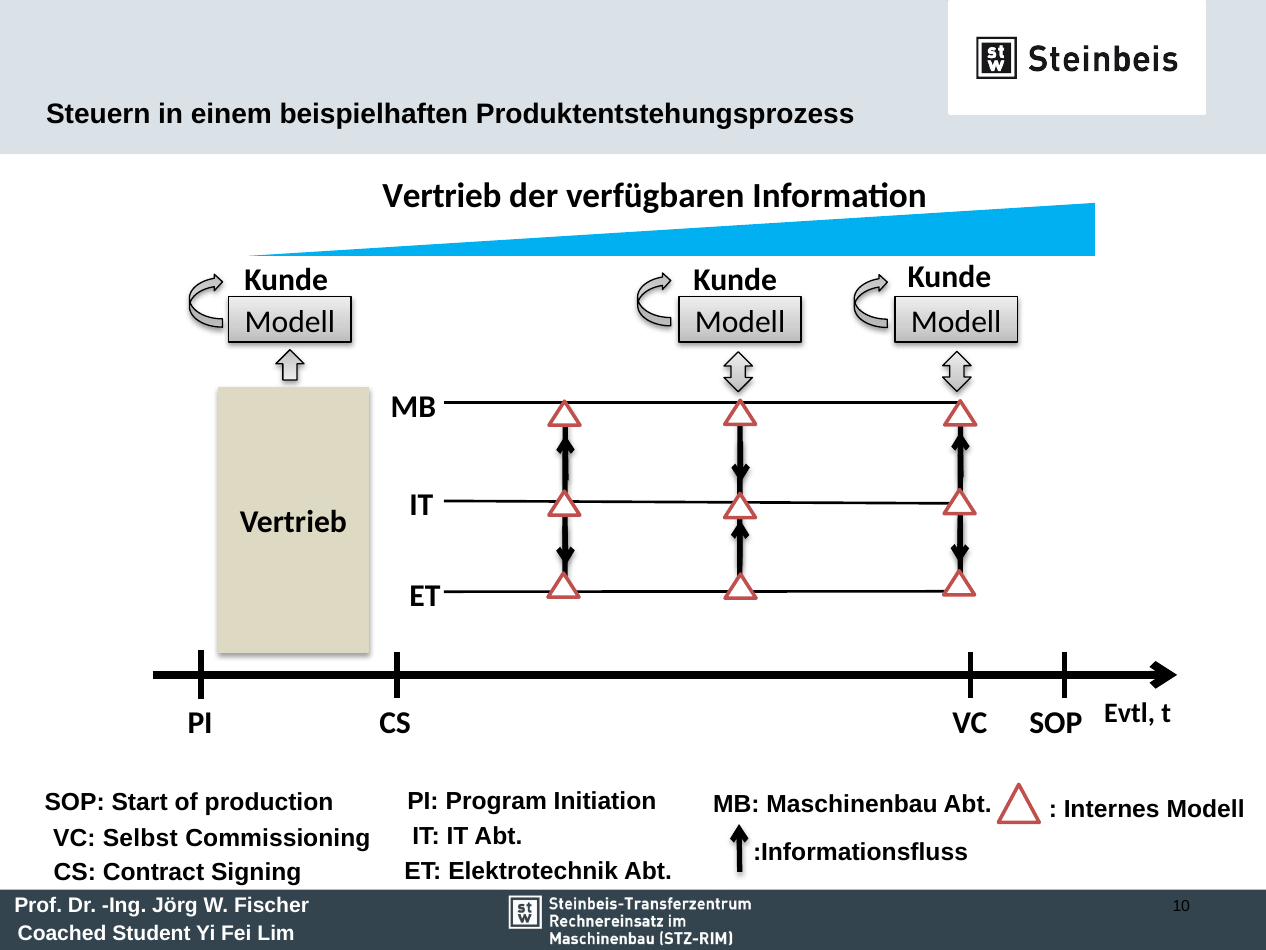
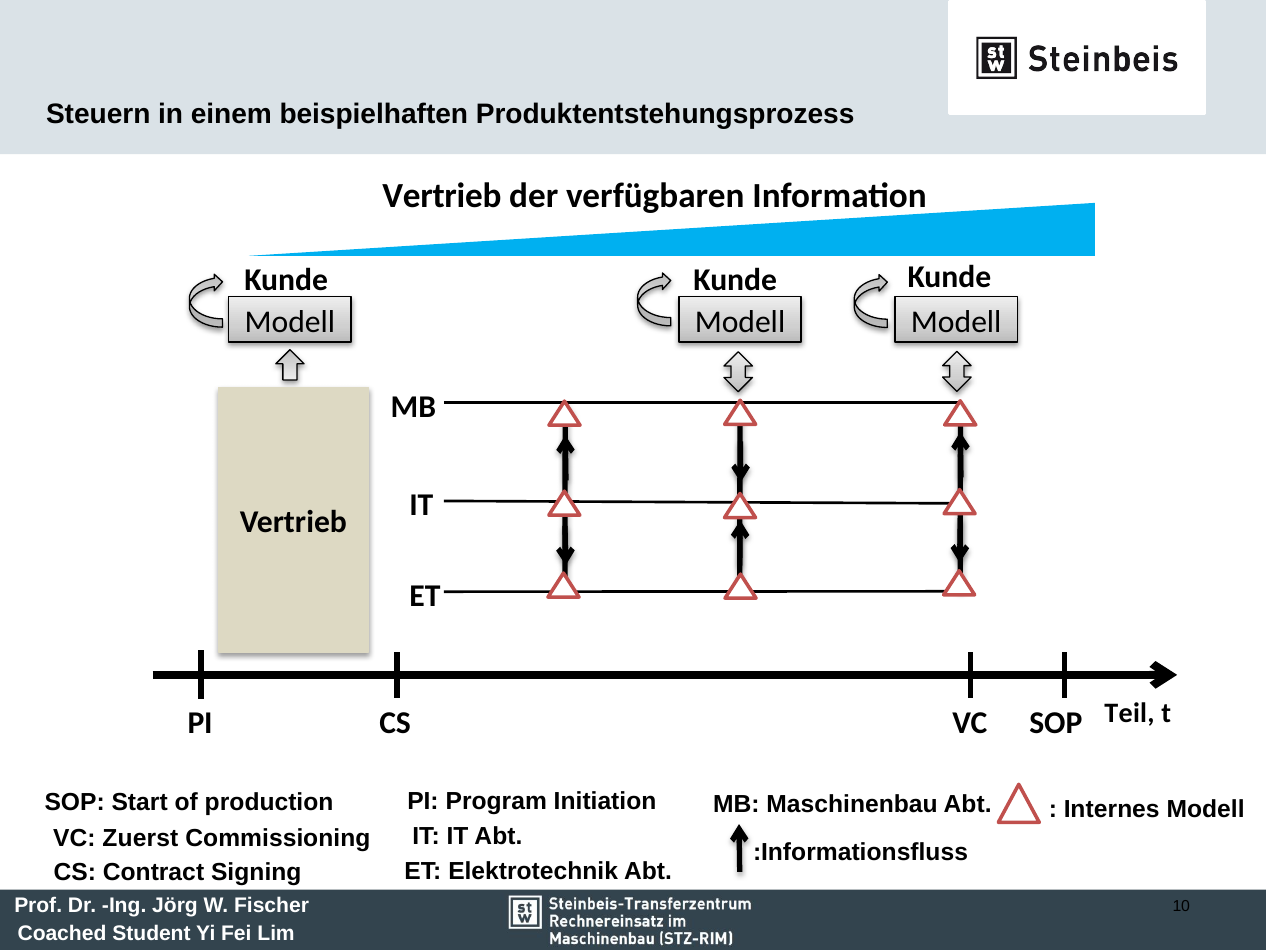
Evtl: Evtl -> Teil
Selbst: Selbst -> Zuerst
